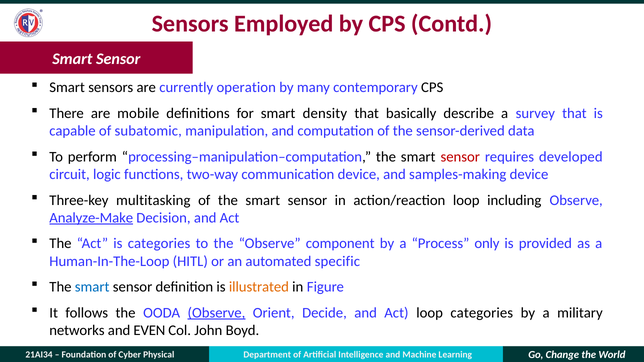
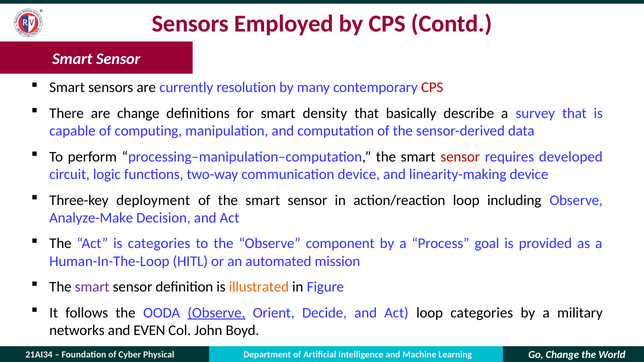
operation: operation -> resolution
CPS at (432, 88) colour: black -> red
are mobile: mobile -> change
subatomic: subatomic -> computing
samples-making: samples-making -> linearity-making
multitasking: multitasking -> deployment
Analyze-Make underline: present -> none
only: only -> goal
specific: specific -> mission
smart at (92, 287) colour: blue -> purple
